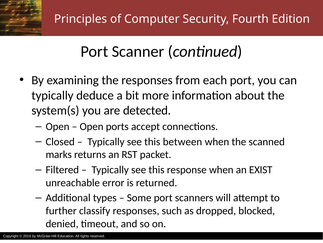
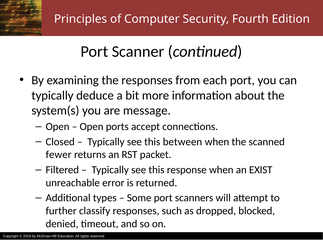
detected: detected -> message
marks: marks -> fewer
